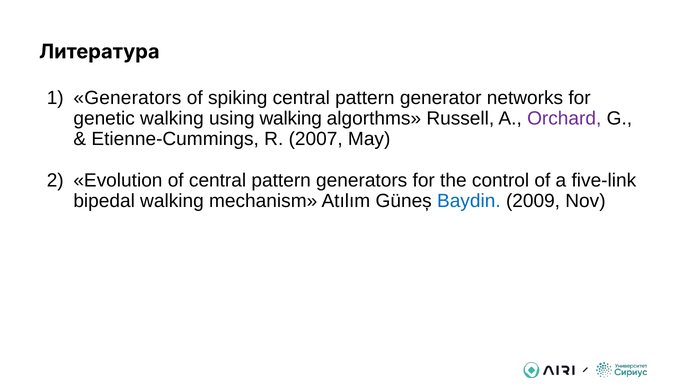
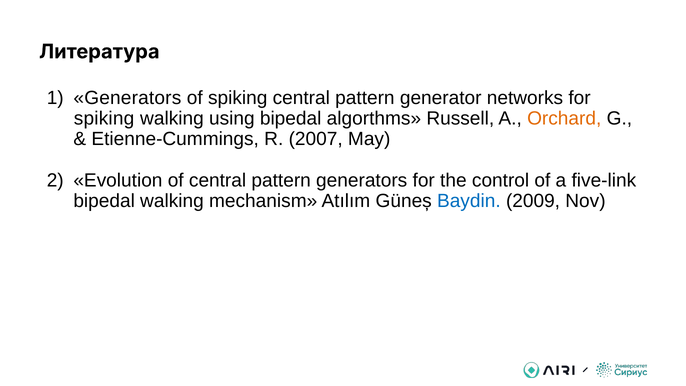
genetic at (104, 119): genetic -> spiking
using walking: walking -> bipedal
Orchard colour: purple -> orange
